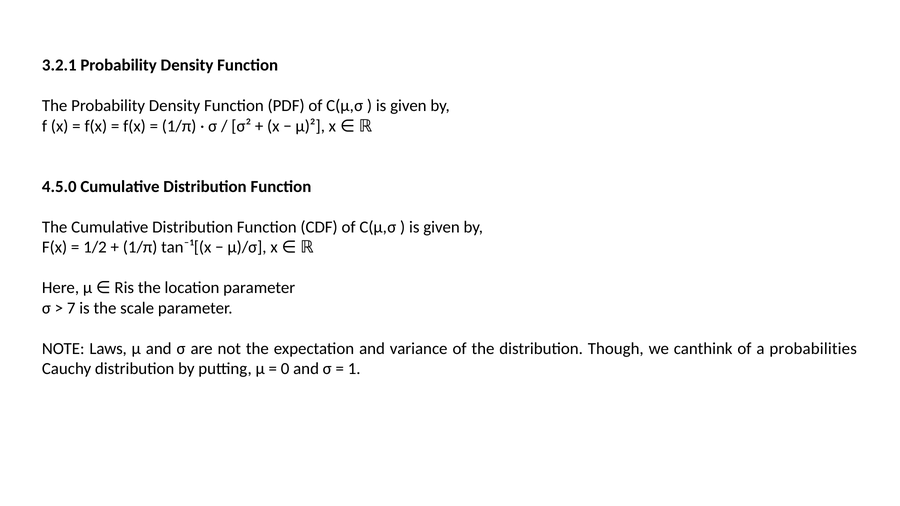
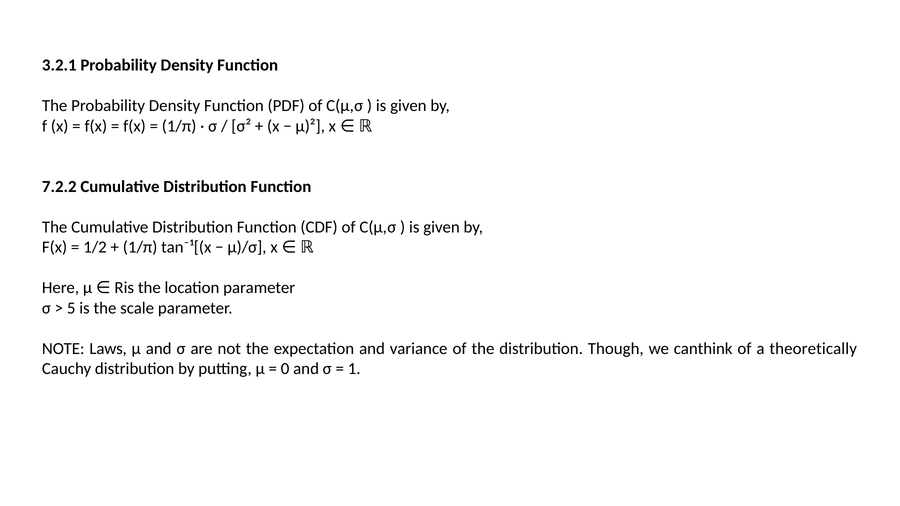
4.5.0: 4.5.0 -> 7.2.2
7: 7 -> 5
probabilities: probabilities -> theoretically
